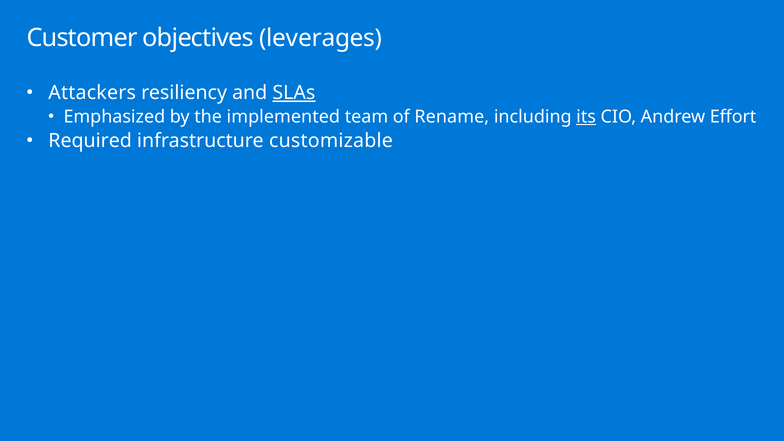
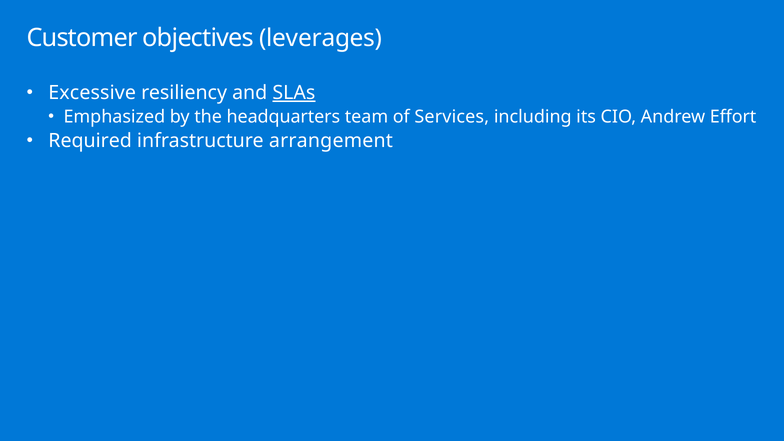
Attackers: Attackers -> Excessive
implemented: implemented -> headquarters
Rename: Rename -> Services
its underline: present -> none
customizable: customizable -> arrangement
